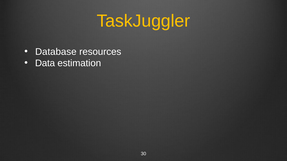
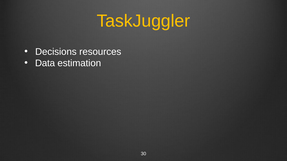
Database: Database -> Decisions
